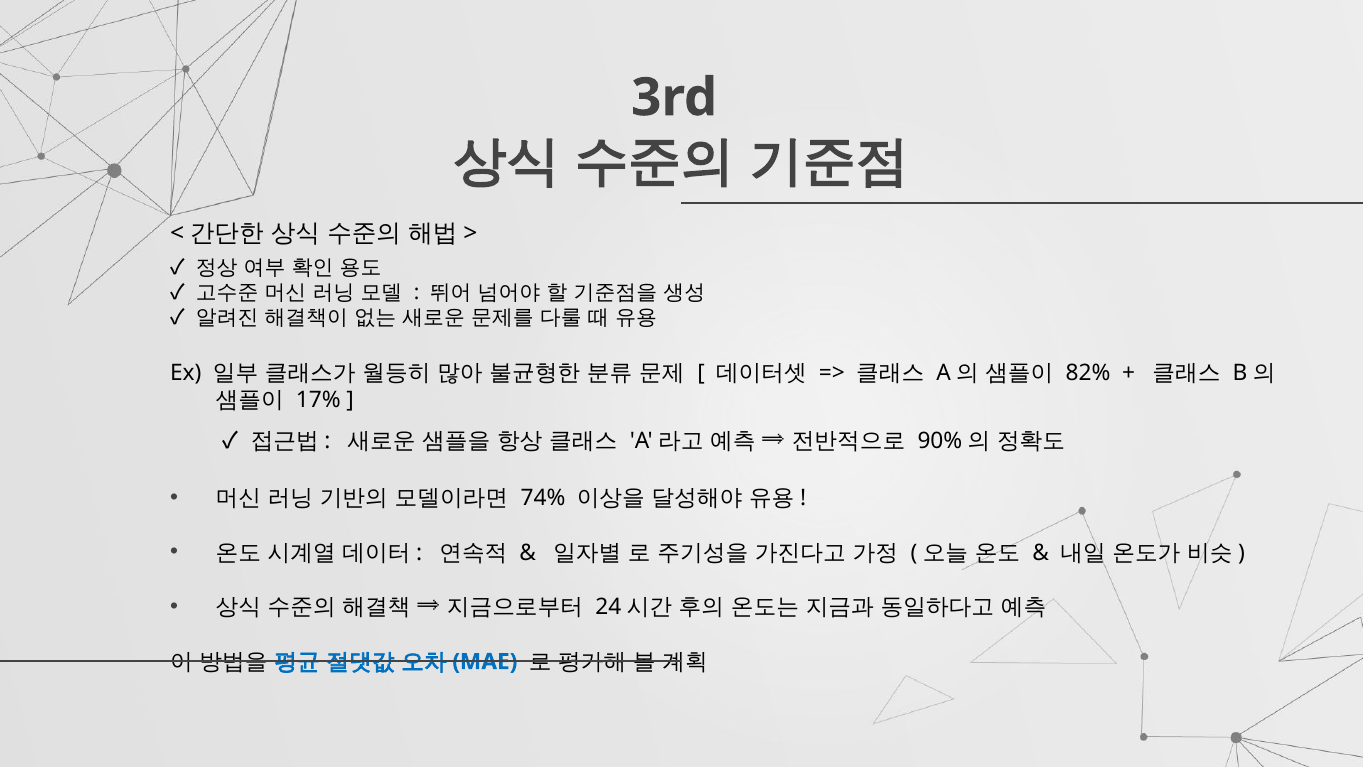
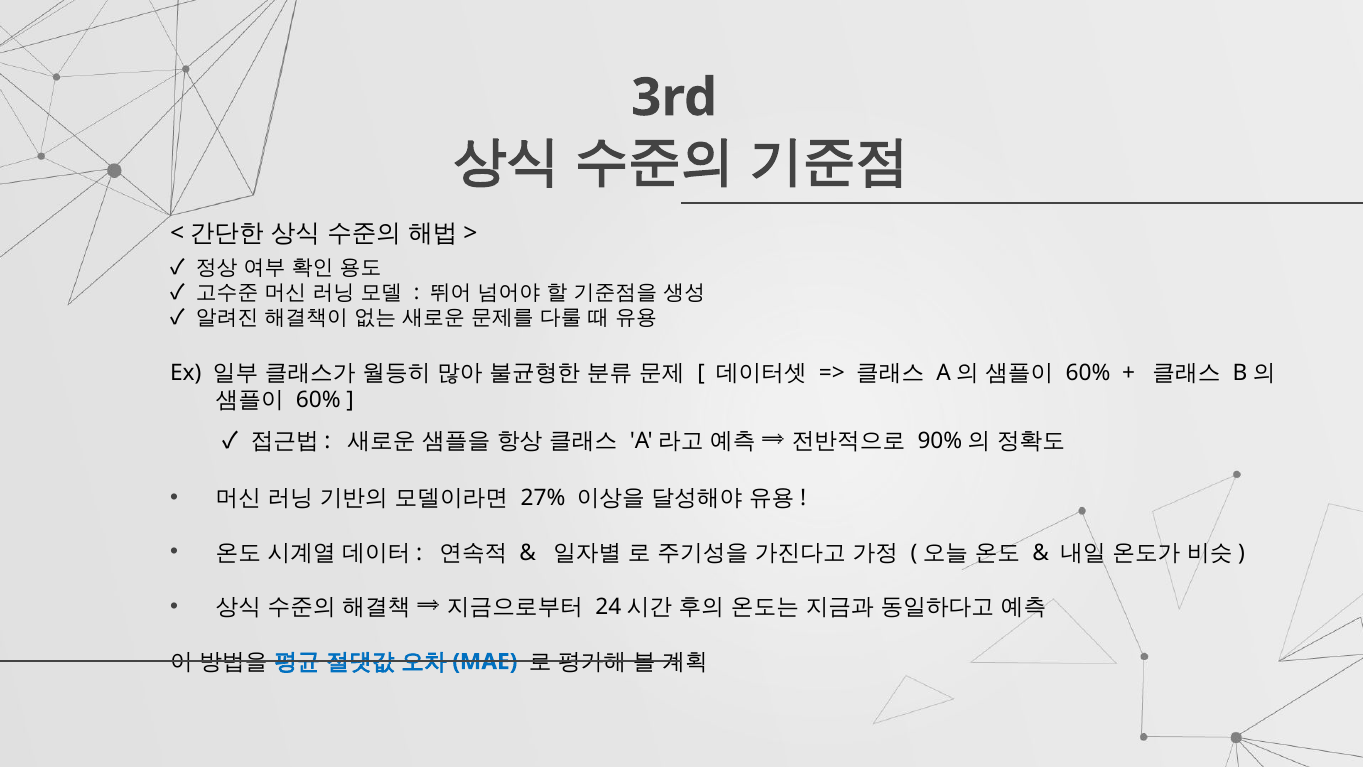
82% at (1088, 373): 82% -> 60%
17% at (318, 400): 17% -> 60%
74%: 74% -> 27%
